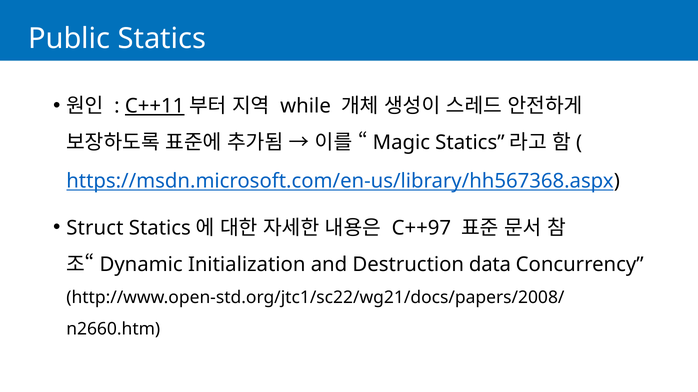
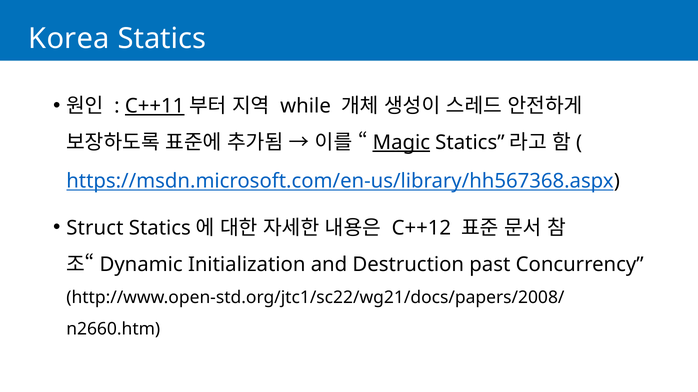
Public: Public -> Korea
Magic underline: none -> present
C++97: C++97 -> C++12
data: data -> past
